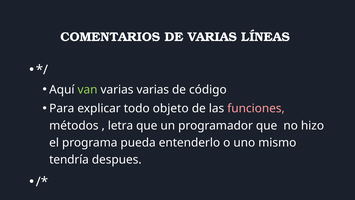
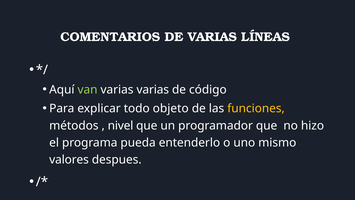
funciones colour: pink -> yellow
letra: letra -> nivel
tendría: tendría -> valores
